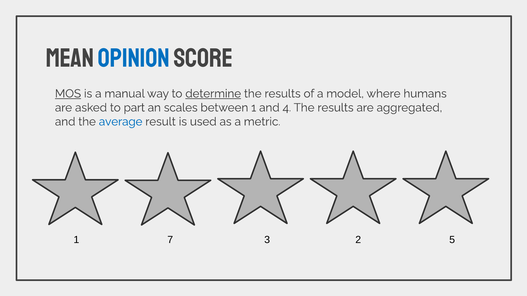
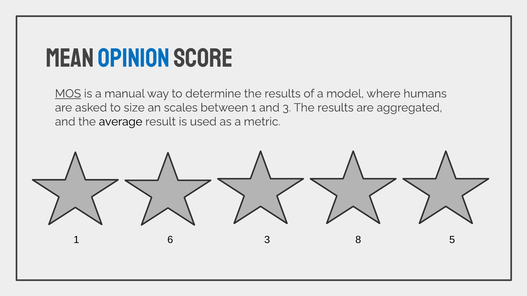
determine underline: present -> none
part: part -> size
and 4: 4 -> 3
average colour: blue -> black
7: 7 -> 6
2: 2 -> 8
